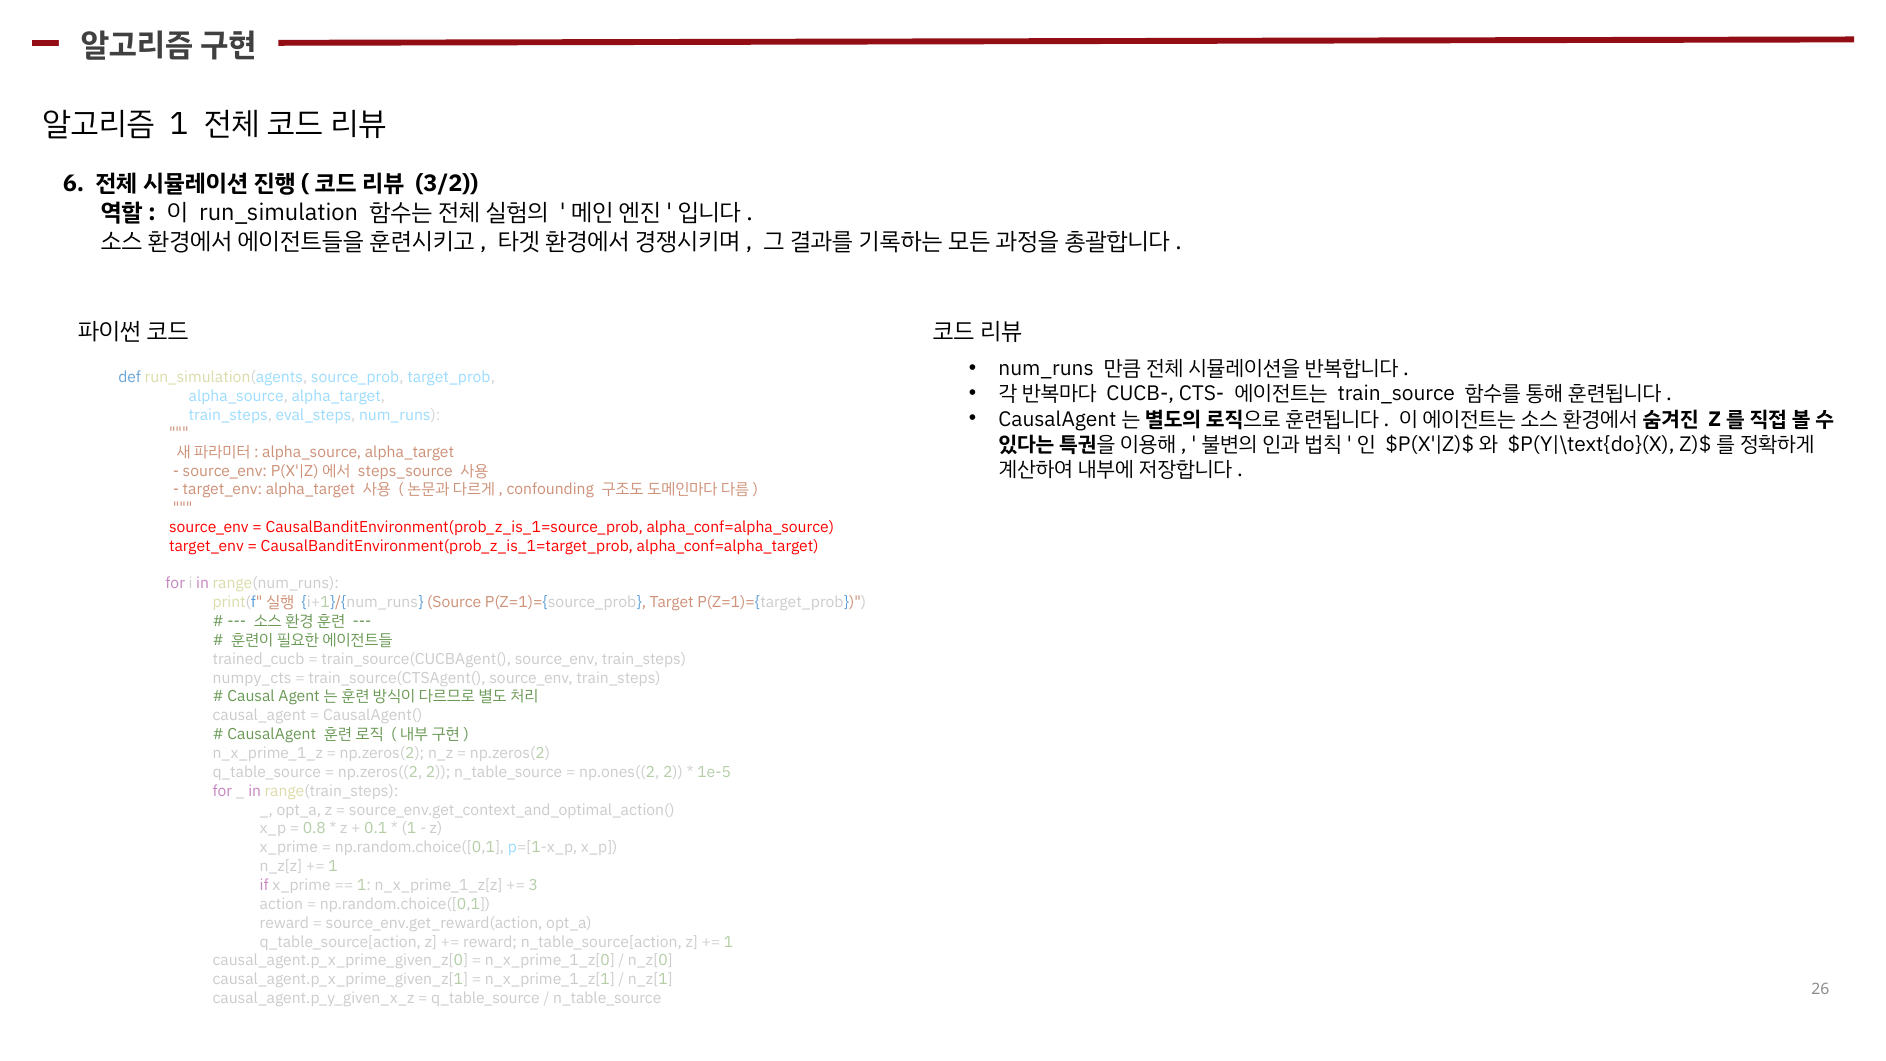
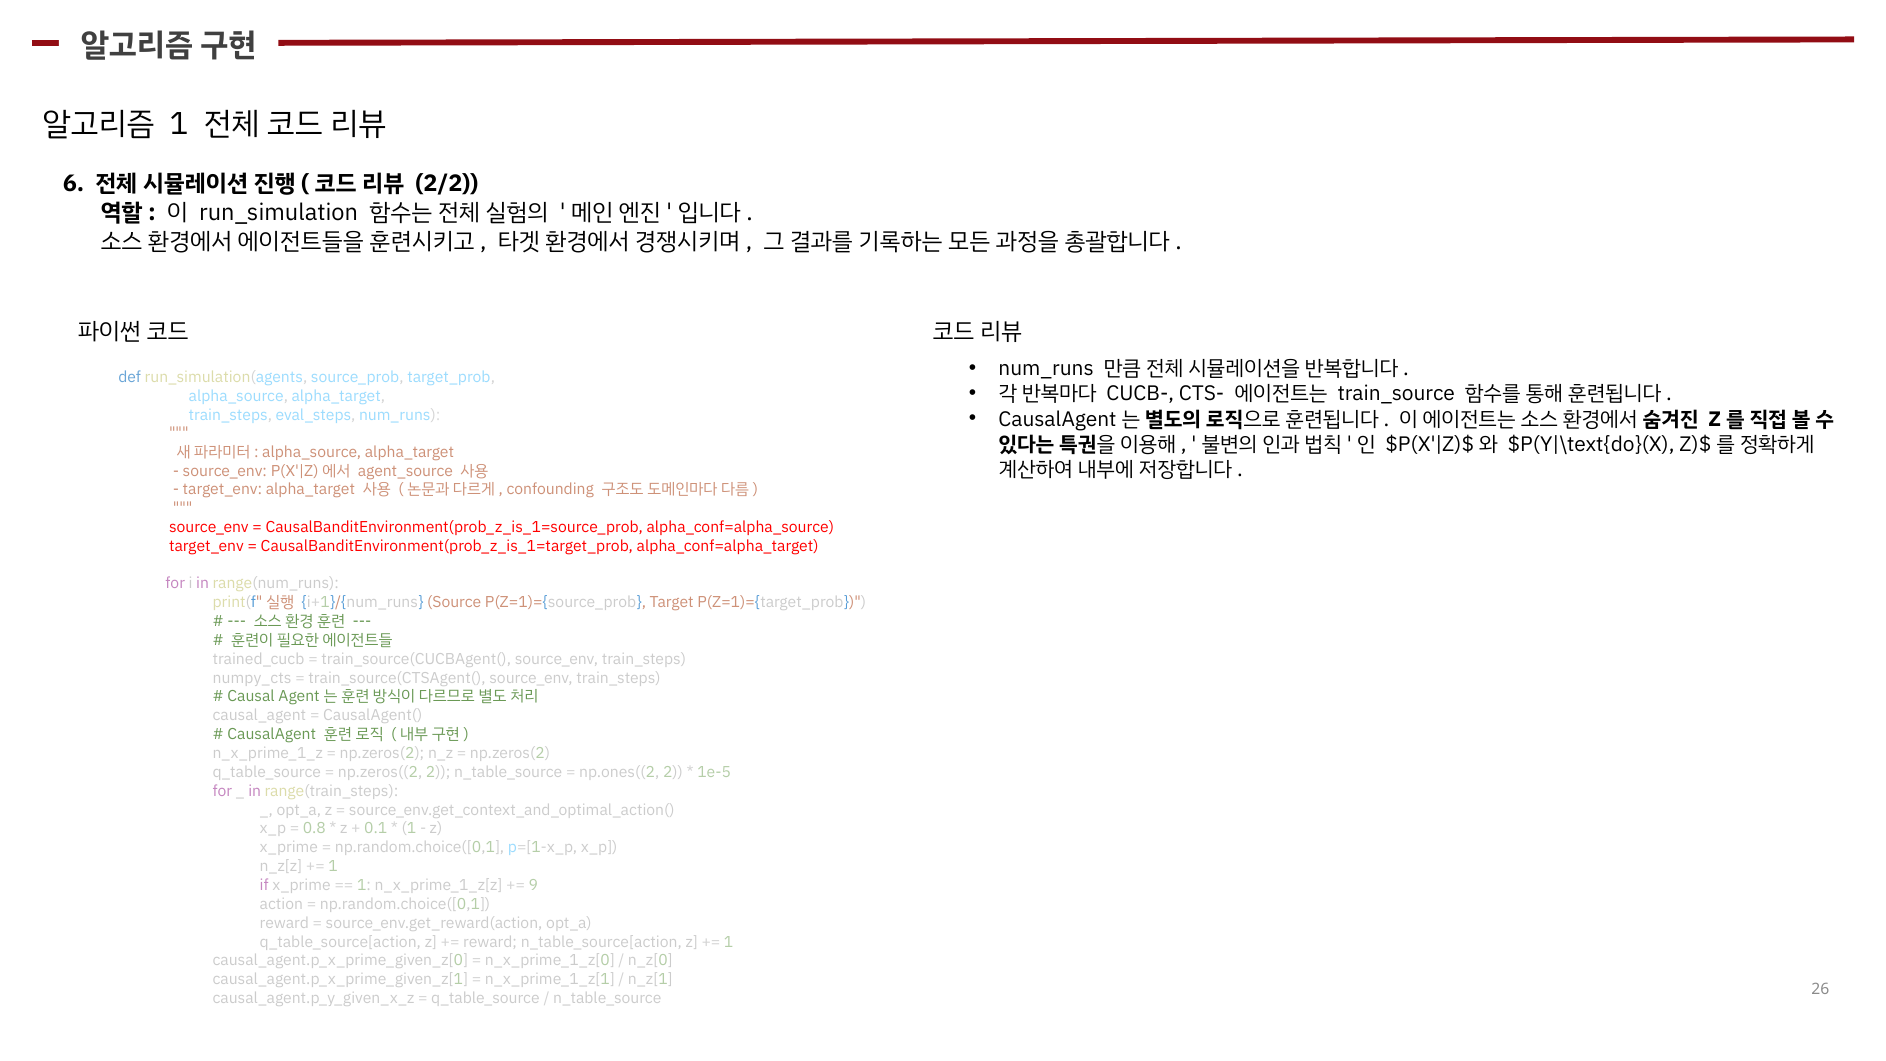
3/2: 3/2 -> 2/2
steps_source: steps_source -> agent_source
3: 3 -> 9
